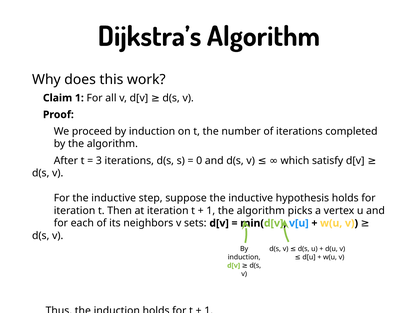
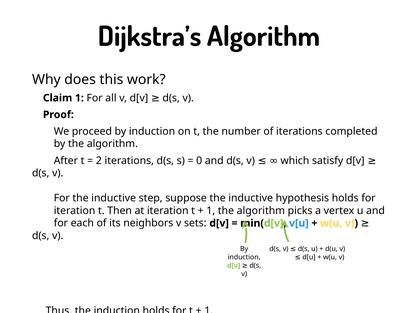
3: 3 -> 2
